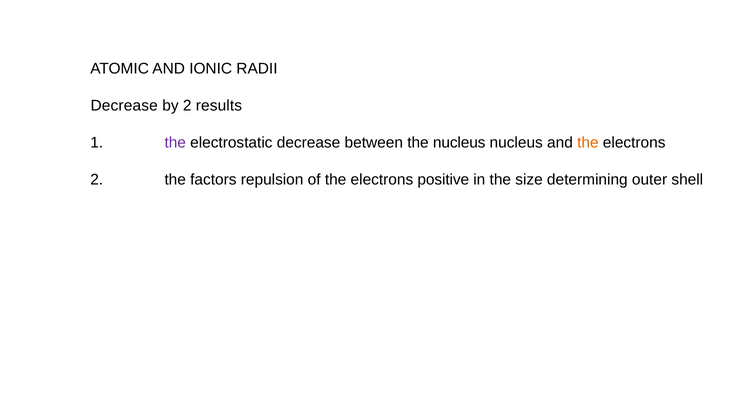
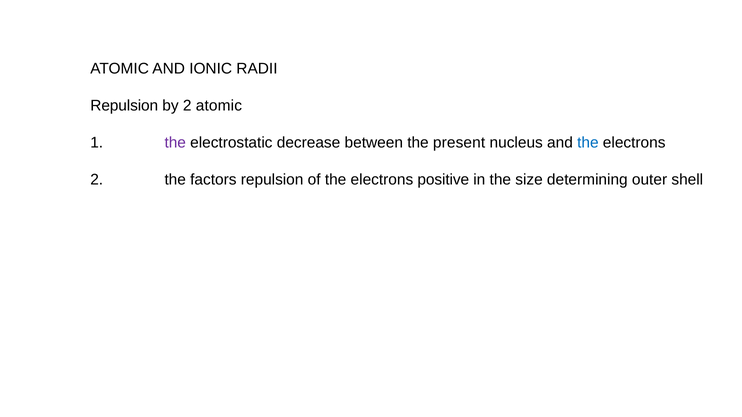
Decrease at (124, 106): Decrease -> Repulsion
2 results: results -> atomic
the nucleus: nucleus -> present
the at (588, 143) colour: orange -> blue
